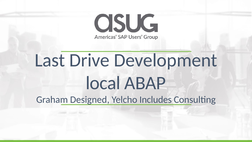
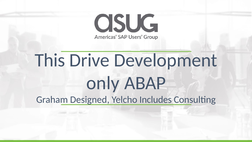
Last: Last -> This
local: local -> only
